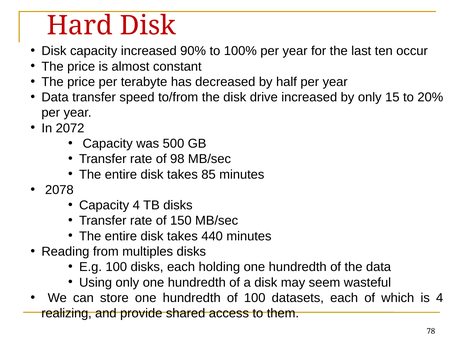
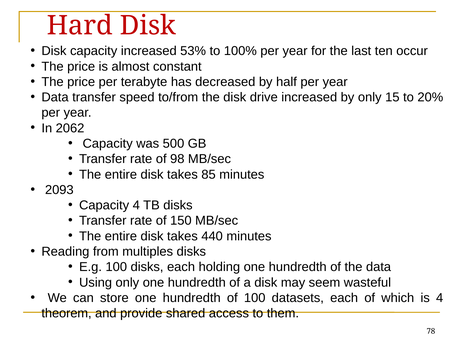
90%: 90% -> 53%
2072: 2072 -> 2062
2078: 2078 -> 2093
realizing: realizing -> theorem
